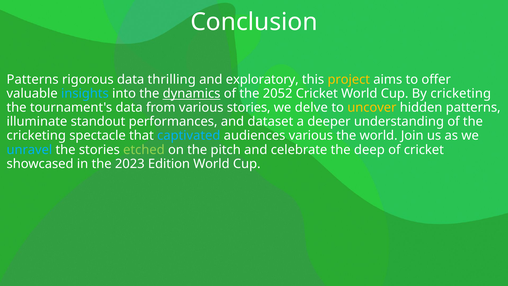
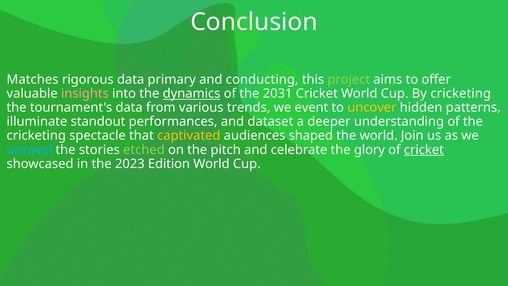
Patterns at (33, 80): Patterns -> Matches
thrilling: thrilling -> primary
exploratory: exploratory -> conducting
project colour: yellow -> light green
insights colour: light blue -> pink
2052: 2052 -> 2031
various stories: stories -> trends
delve: delve -> event
captivated colour: light blue -> yellow
audiences various: various -> shaped
deep: deep -> glory
cricket at (424, 150) underline: none -> present
